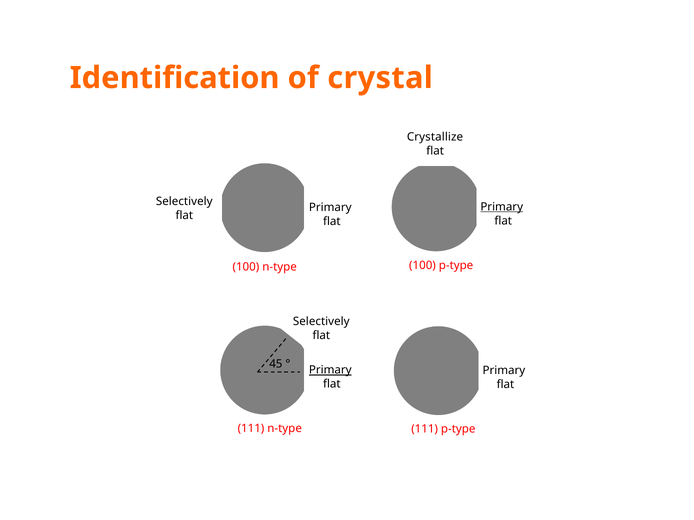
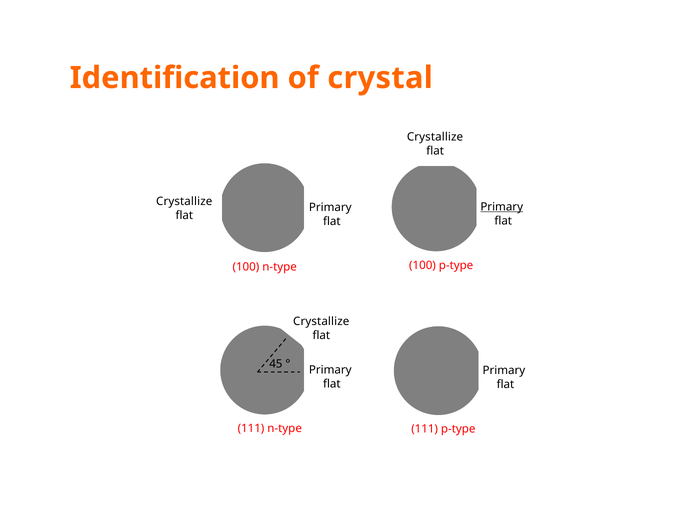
Selectively at (184, 202): Selectively -> Crystallize
Selectively at (321, 322): Selectively -> Crystallize
Primary at (330, 370) underline: present -> none
